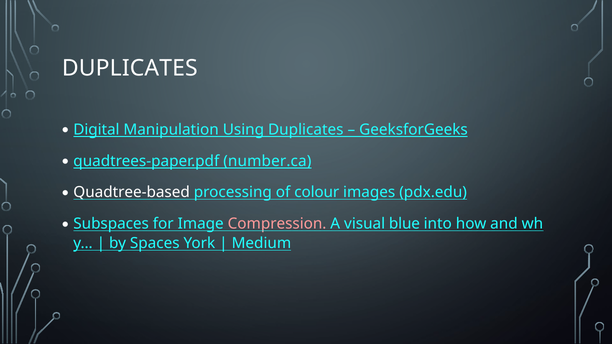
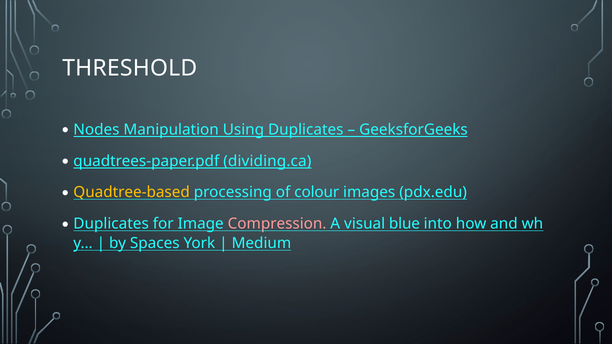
DUPLICATES at (130, 68): DUPLICATES -> THRESHOLD
Digital: Digital -> Nodes
number.ca: number.ca -> dividing.ca
Quadtree-based colour: white -> yellow
Subspaces at (111, 224): Subspaces -> Duplicates
